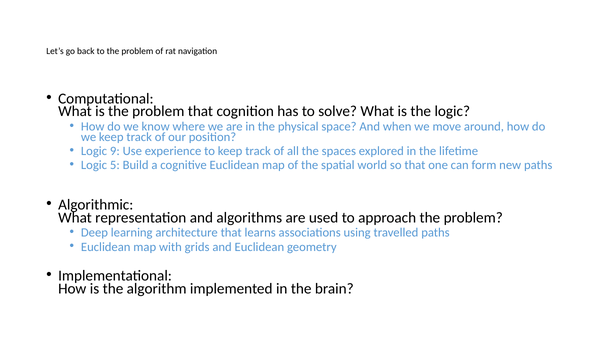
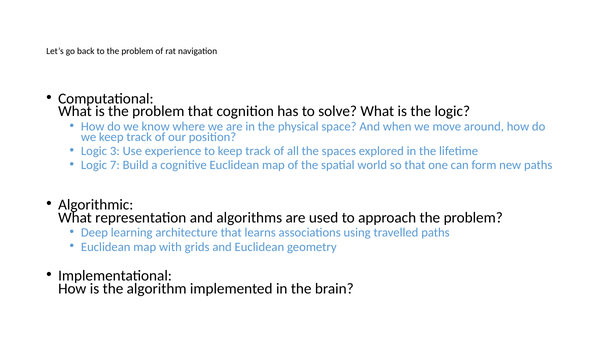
9: 9 -> 3
5: 5 -> 7
